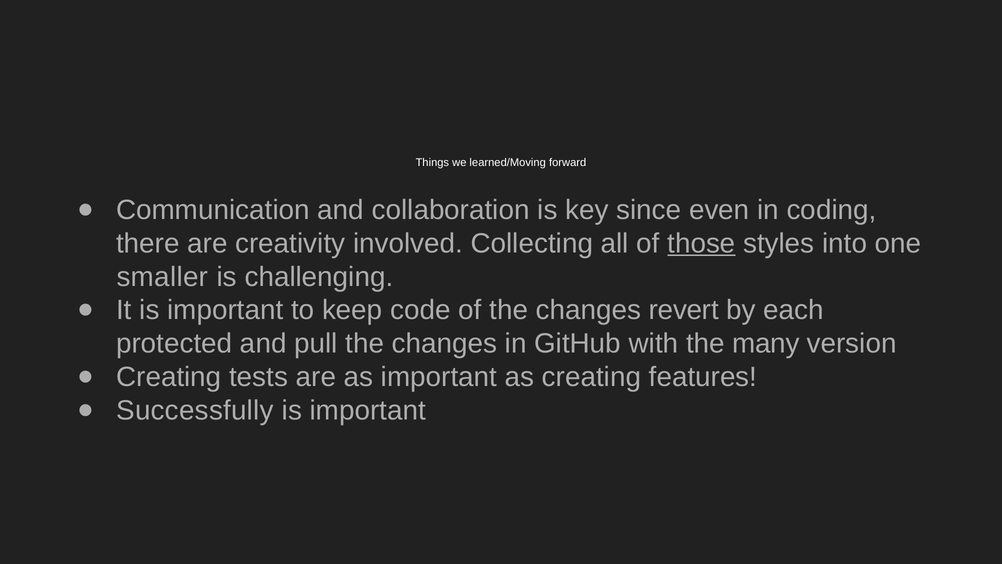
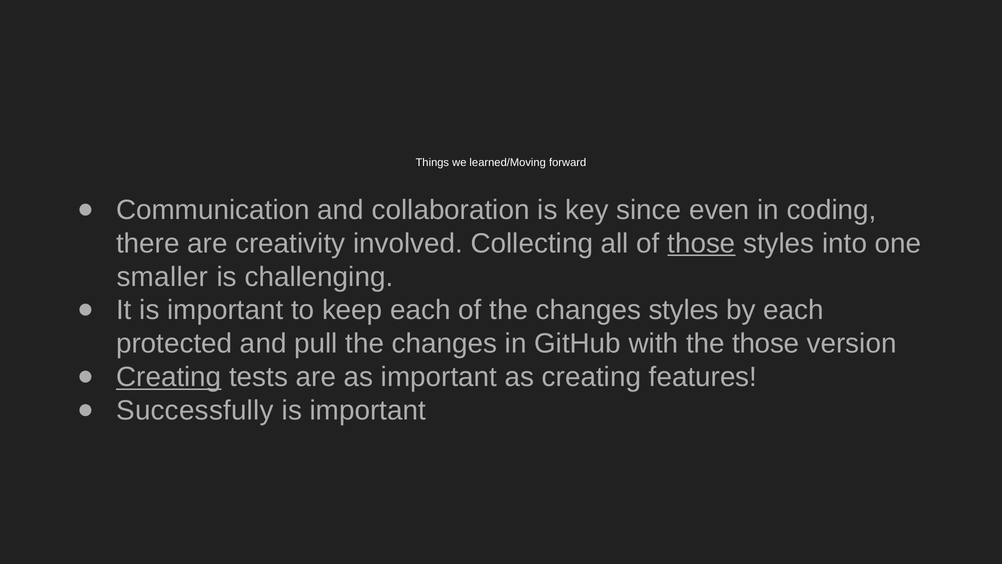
keep code: code -> each
changes revert: revert -> styles
the many: many -> those
Creating at (169, 377) underline: none -> present
